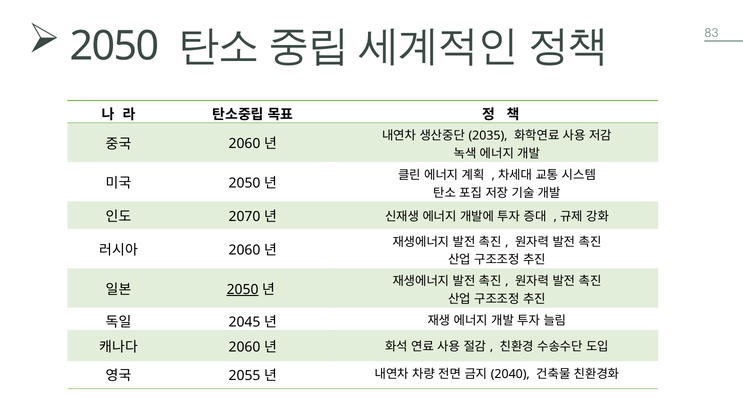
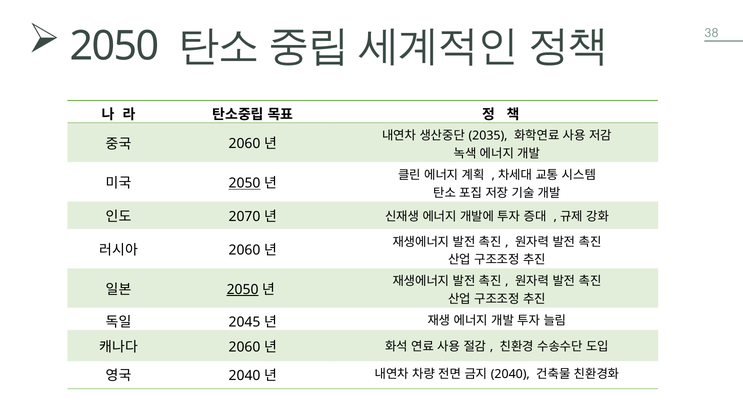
83: 83 -> 38
2050 at (245, 183) underline: none -> present
2055 at (245, 376): 2055 -> 2040
